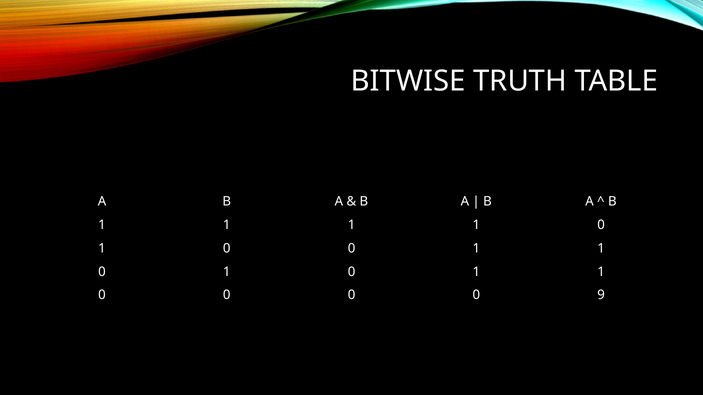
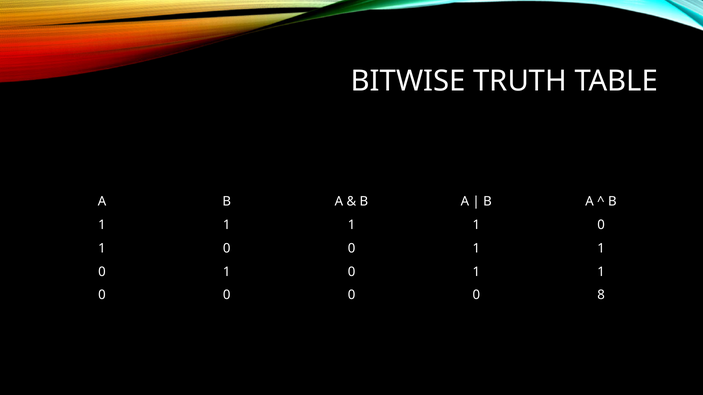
9: 9 -> 8
